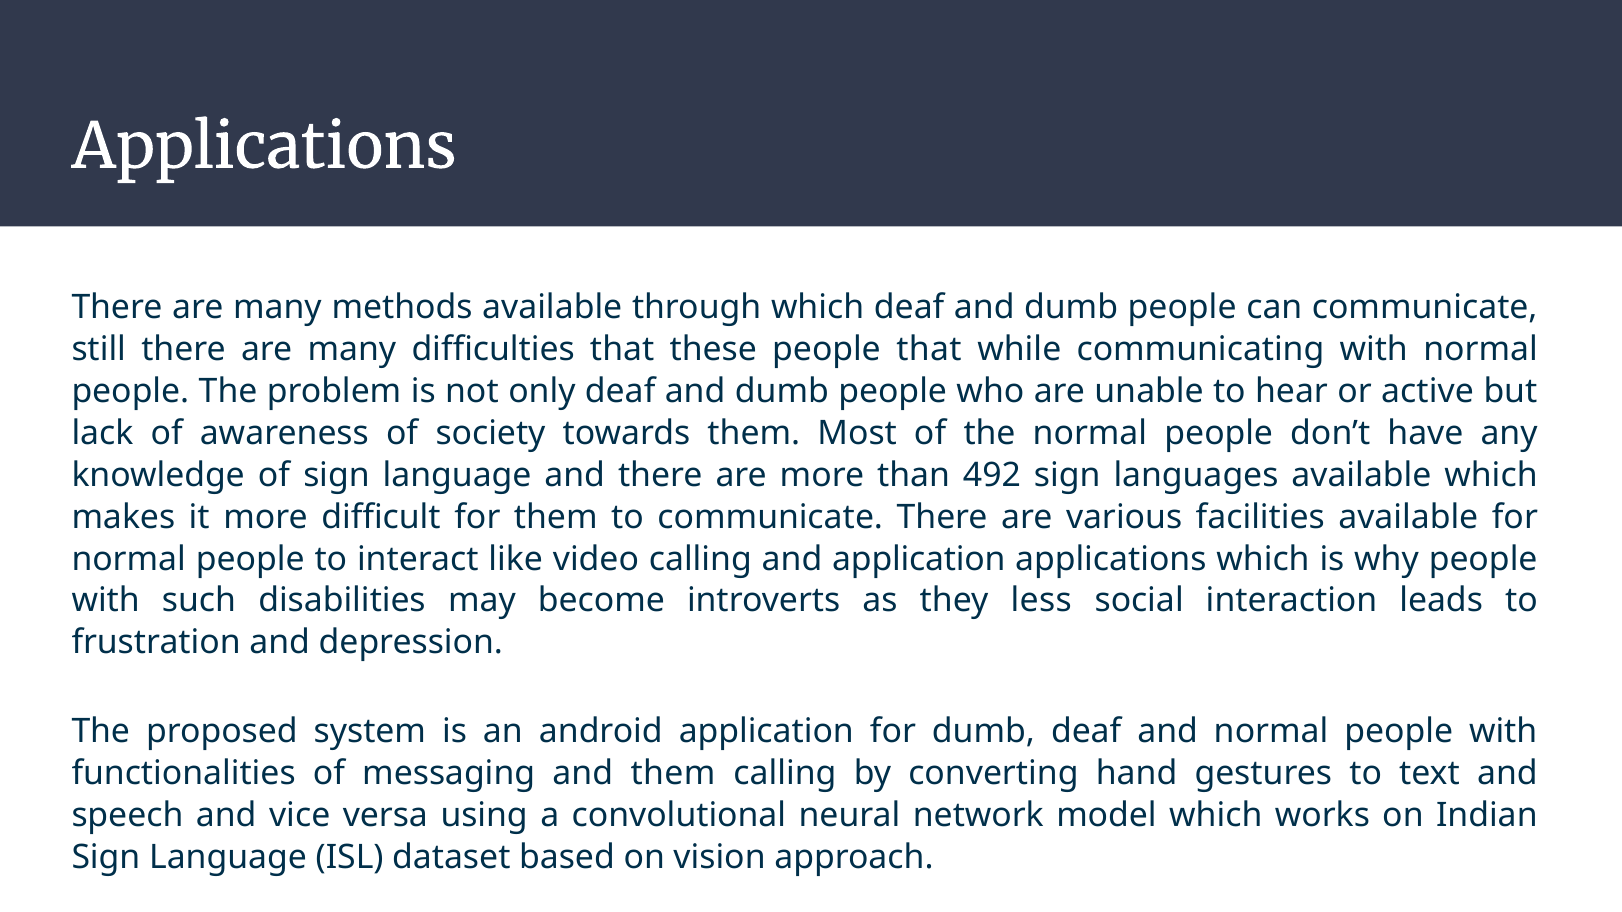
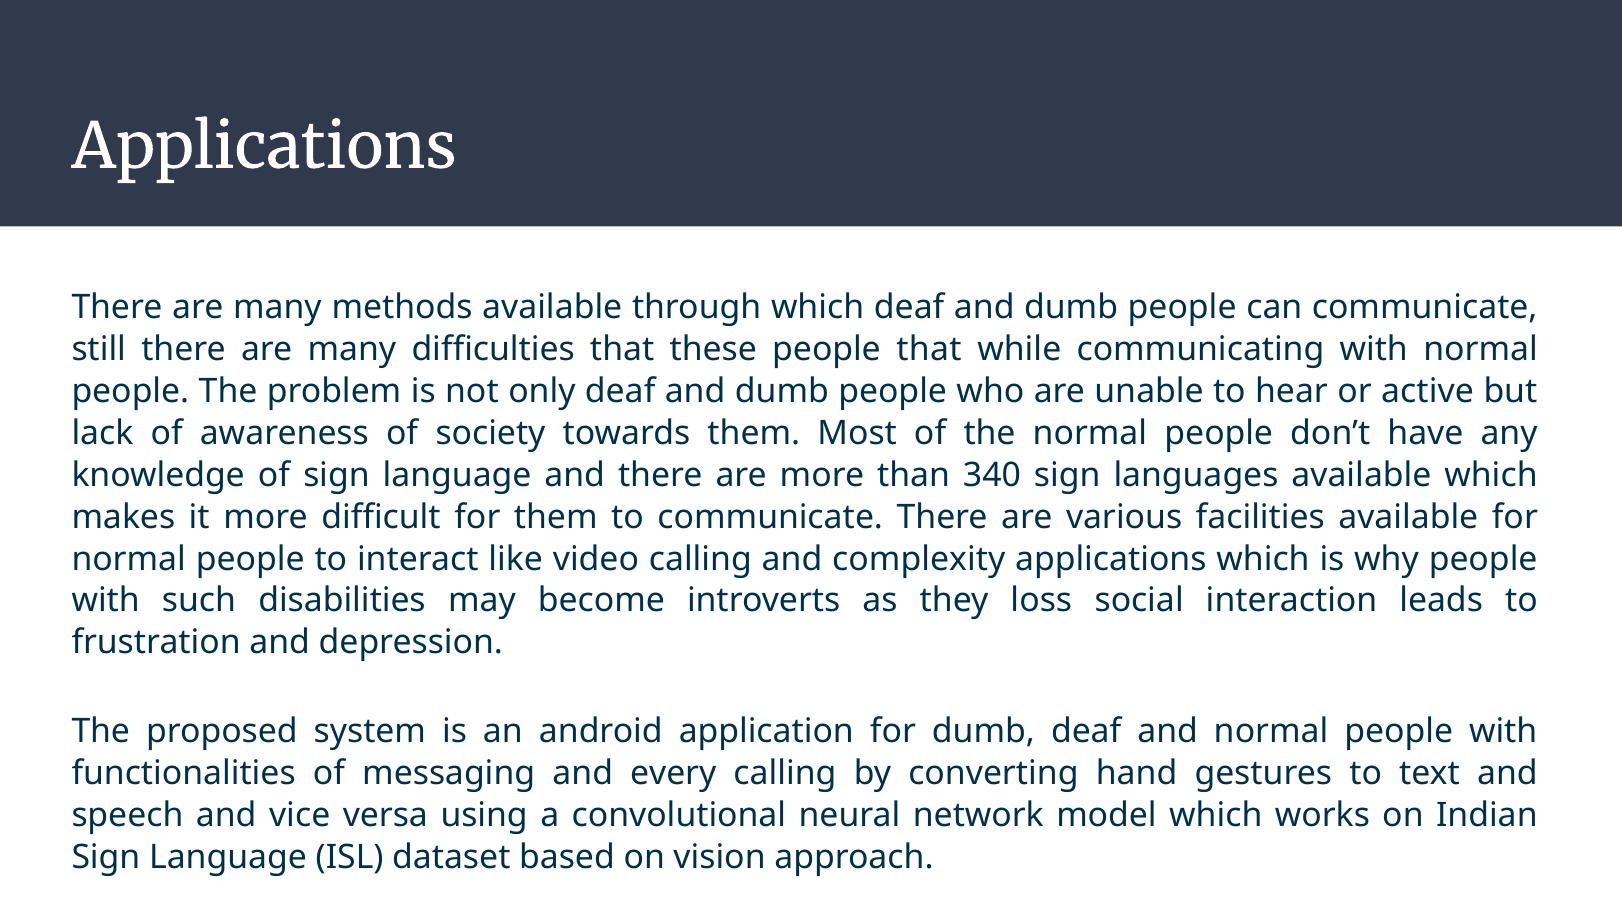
492: 492 -> 340
and application: application -> complexity
less: less -> loss
and them: them -> every
